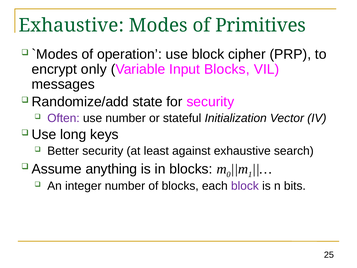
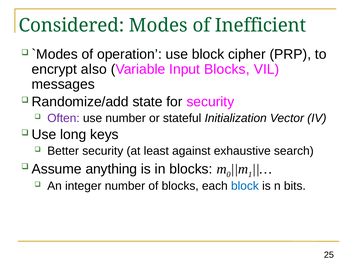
Exhaustive at (71, 25): Exhaustive -> Considered
Primitives: Primitives -> Inefficient
only: only -> also
block at (245, 186) colour: purple -> blue
